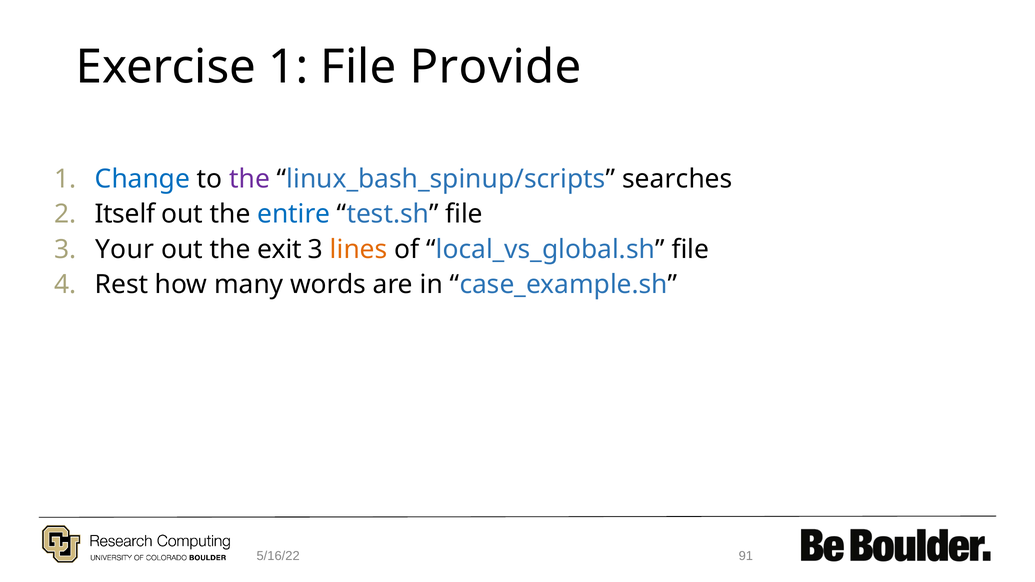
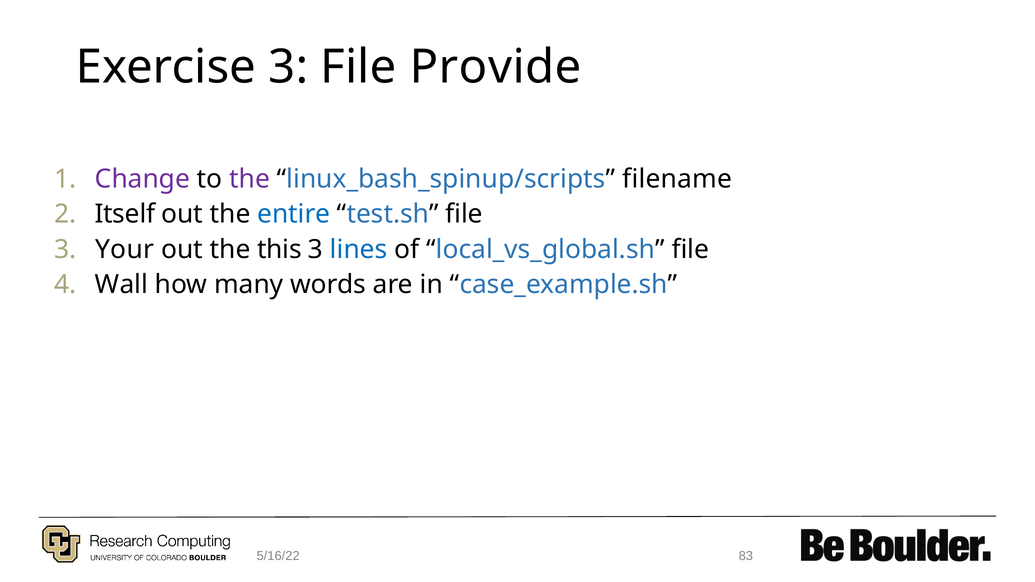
Exercise 1: 1 -> 3
Change colour: blue -> purple
searches: searches -> filename
exit: exit -> this
lines colour: orange -> blue
Rest: Rest -> Wall
91: 91 -> 83
